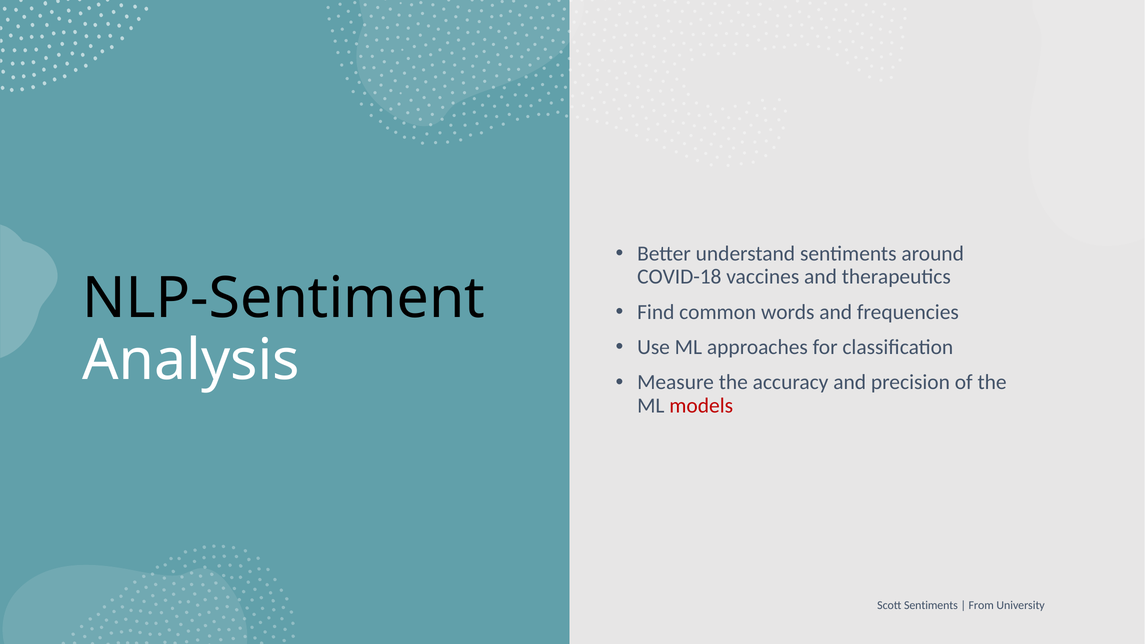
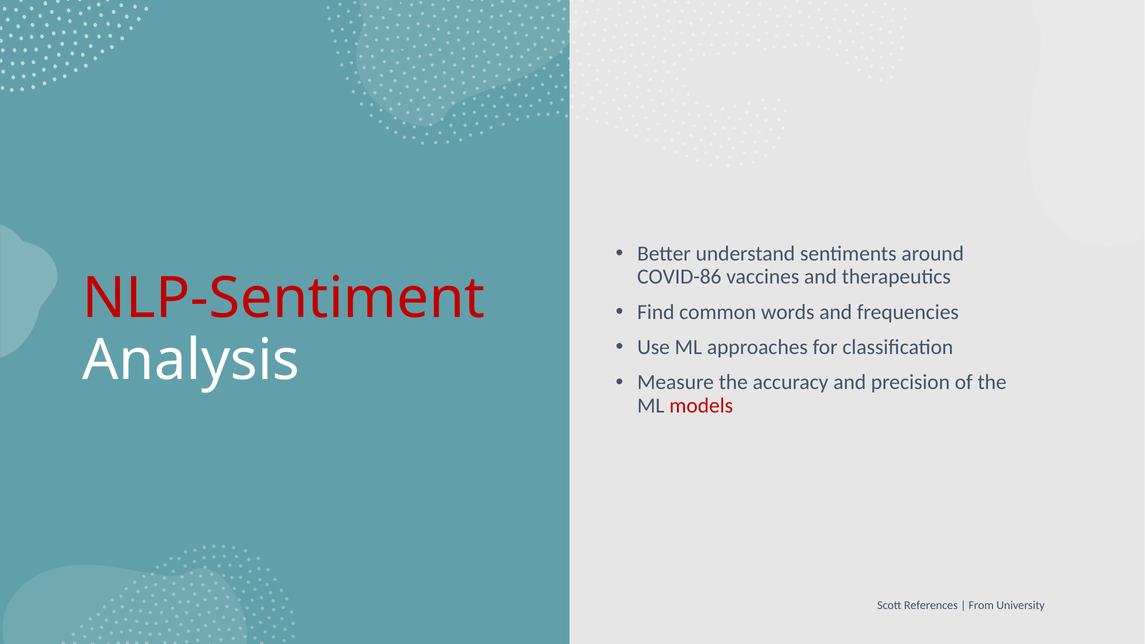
COVID-18: COVID-18 -> COVID-86
NLP-Sentiment colour: black -> red
Scott Sentiments: Sentiments -> References
